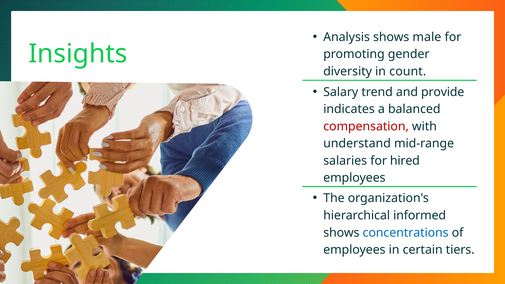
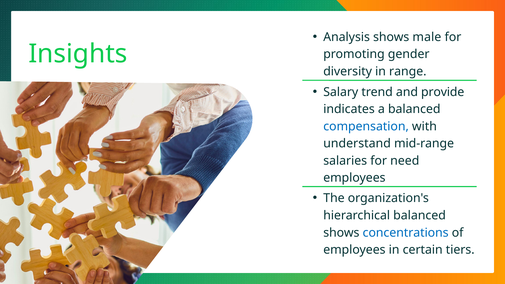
count: count -> range
compensation colour: red -> blue
hired: hired -> need
hierarchical informed: informed -> balanced
